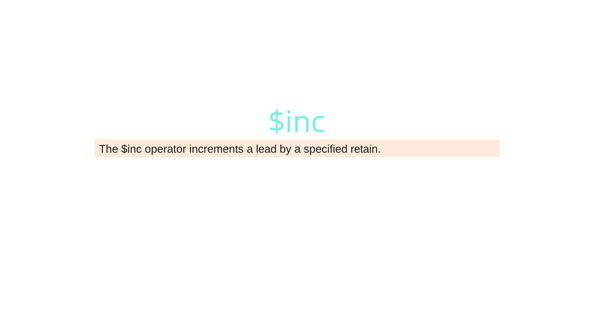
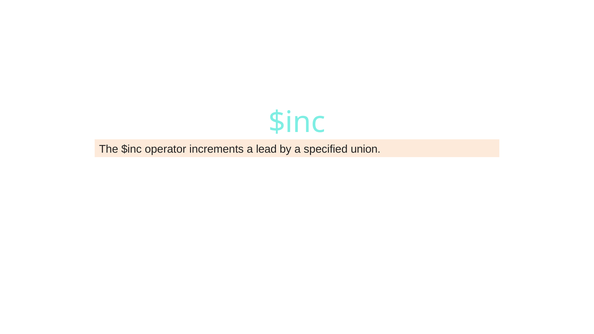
retain: retain -> union
